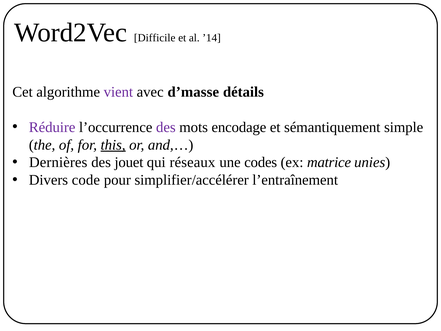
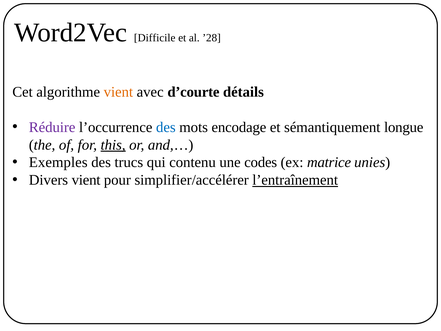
’14: ’14 -> ’28
vient at (118, 92) colour: purple -> orange
d’masse: d’masse -> d’courte
des at (166, 127) colour: purple -> blue
simple: simple -> longue
Dernières: Dernières -> Exemples
jouet: jouet -> trucs
réseaux: réseaux -> contenu
Divers code: code -> vient
l’entraînement underline: none -> present
